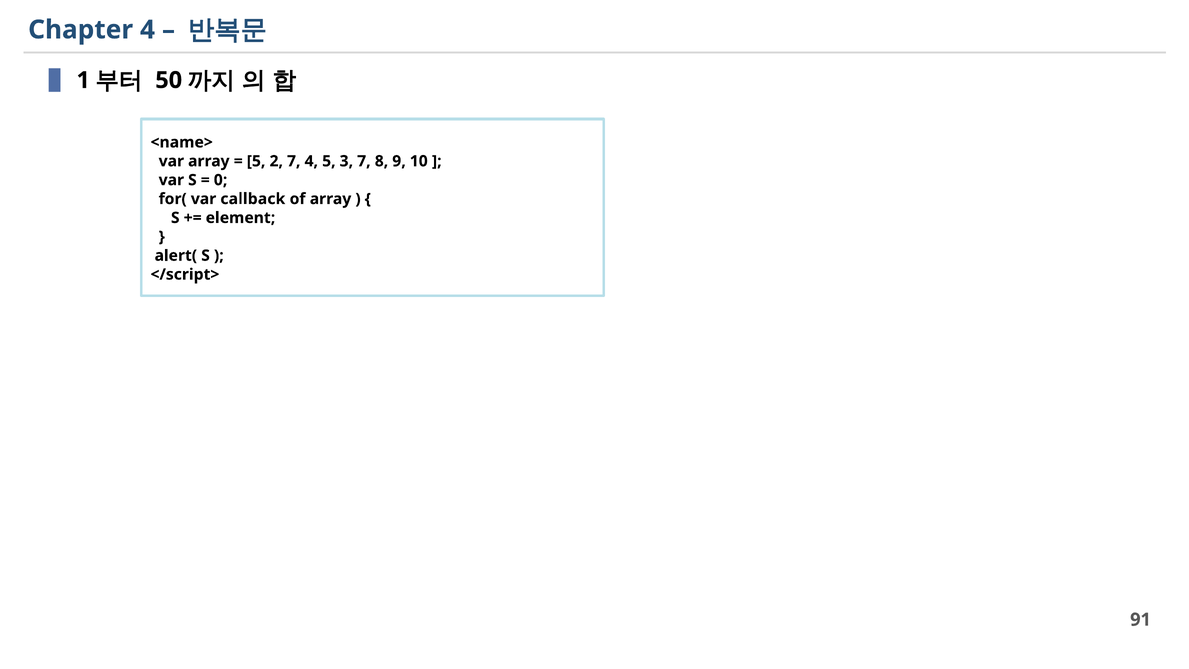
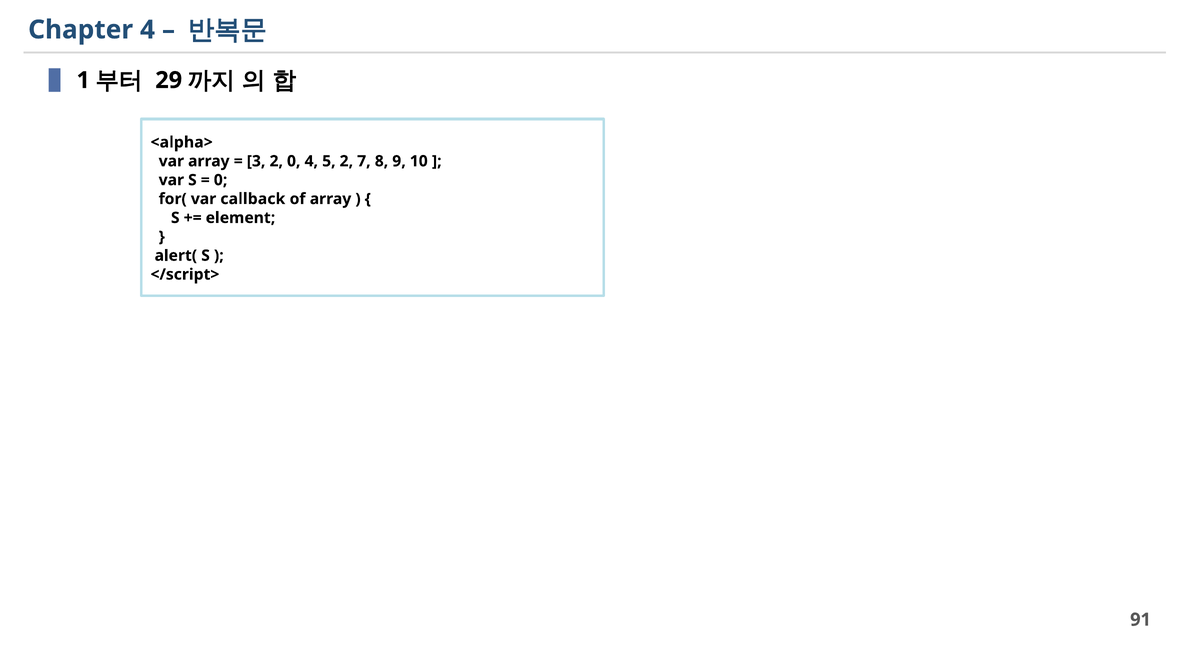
50: 50 -> 29
<name>: <name> -> <alpha>
5 at (256, 161): 5 -> 3
2 7: 7 -> 0
5 3: 3 -> 2
